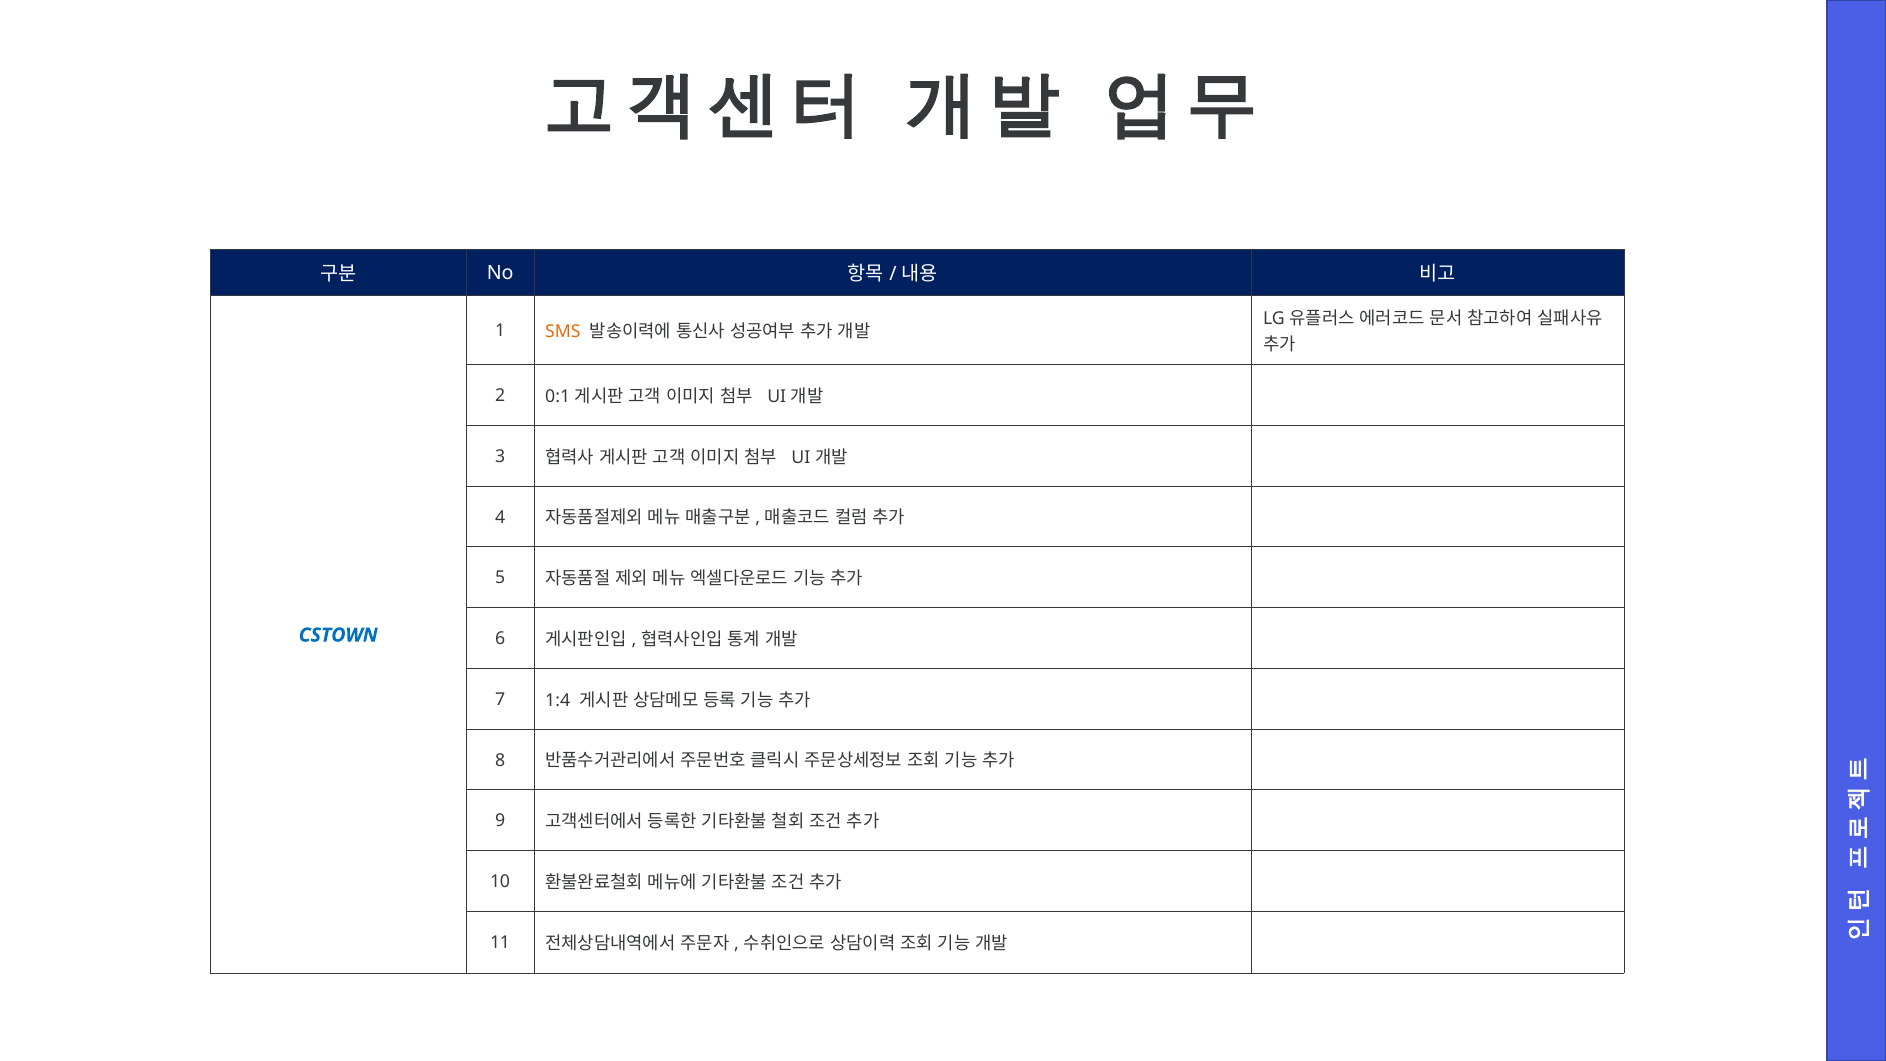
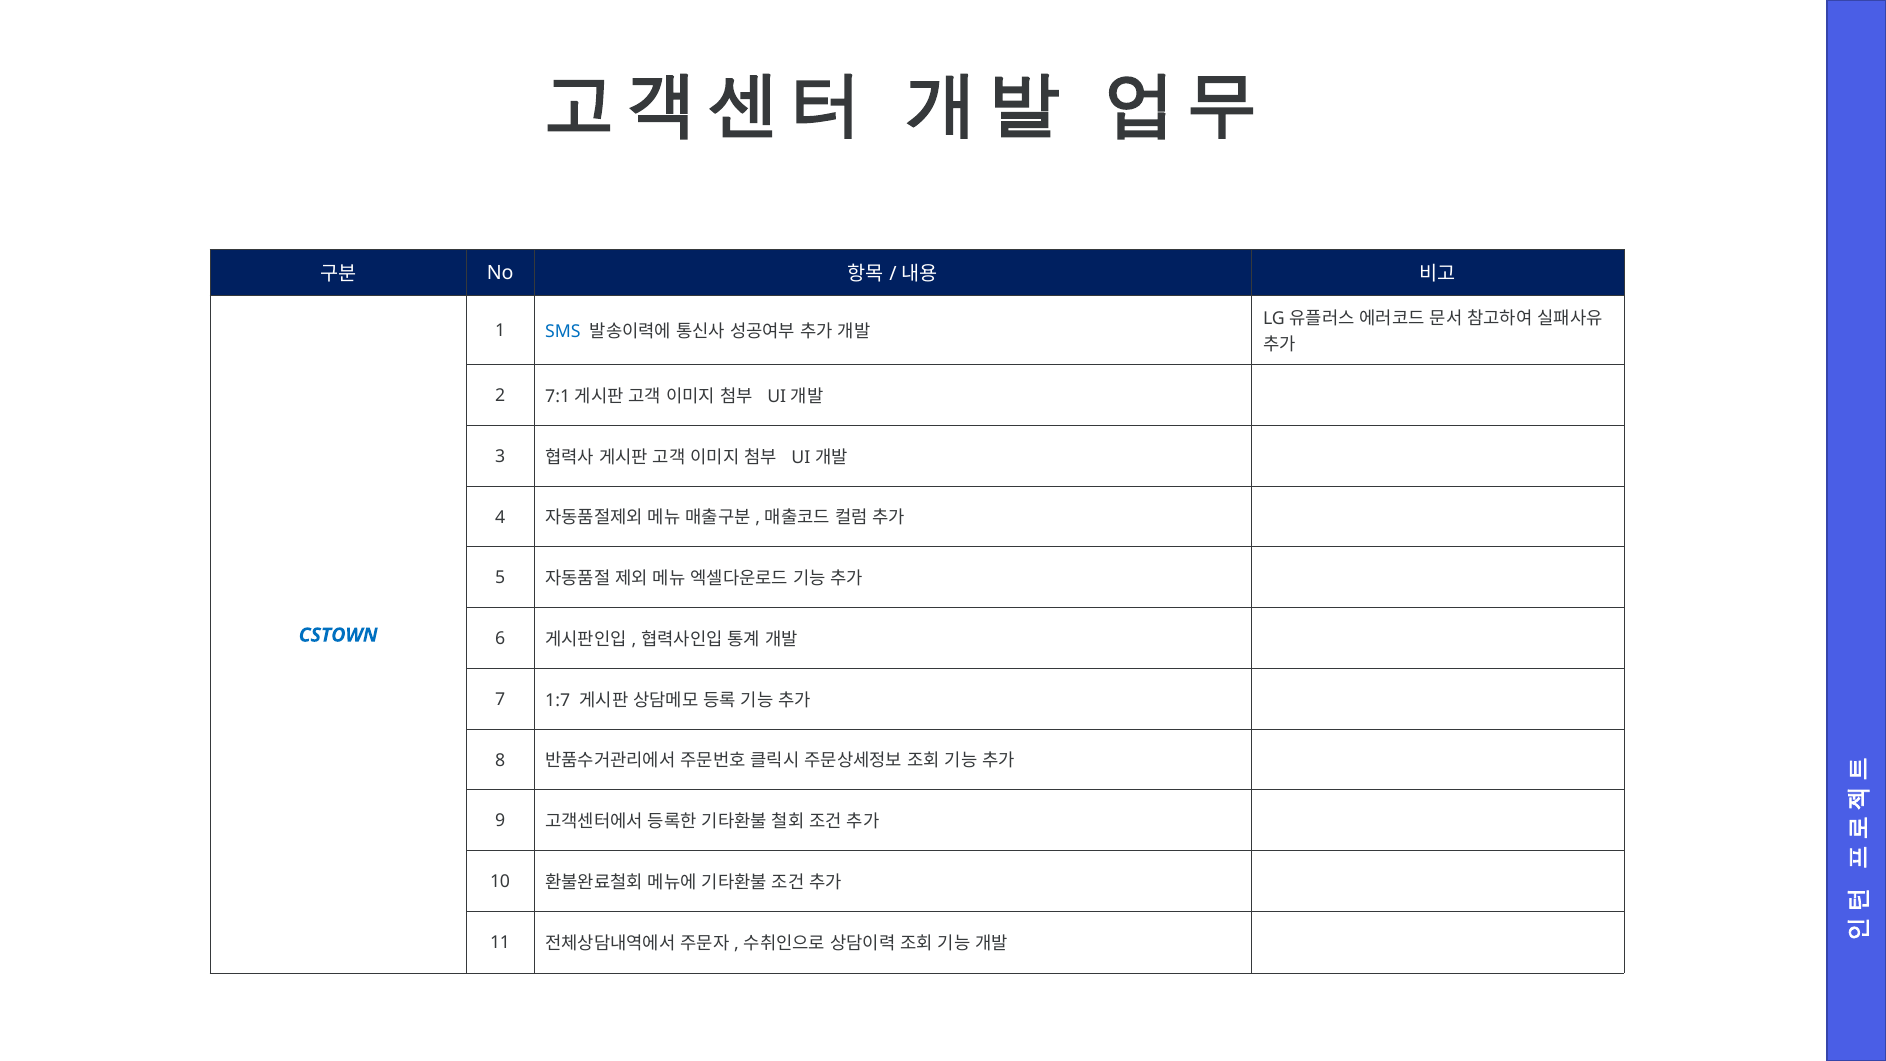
SMS colour: orange -> blue
0:1: 0:1 -> 7:1
1:4: 1:4 -> 1:7
